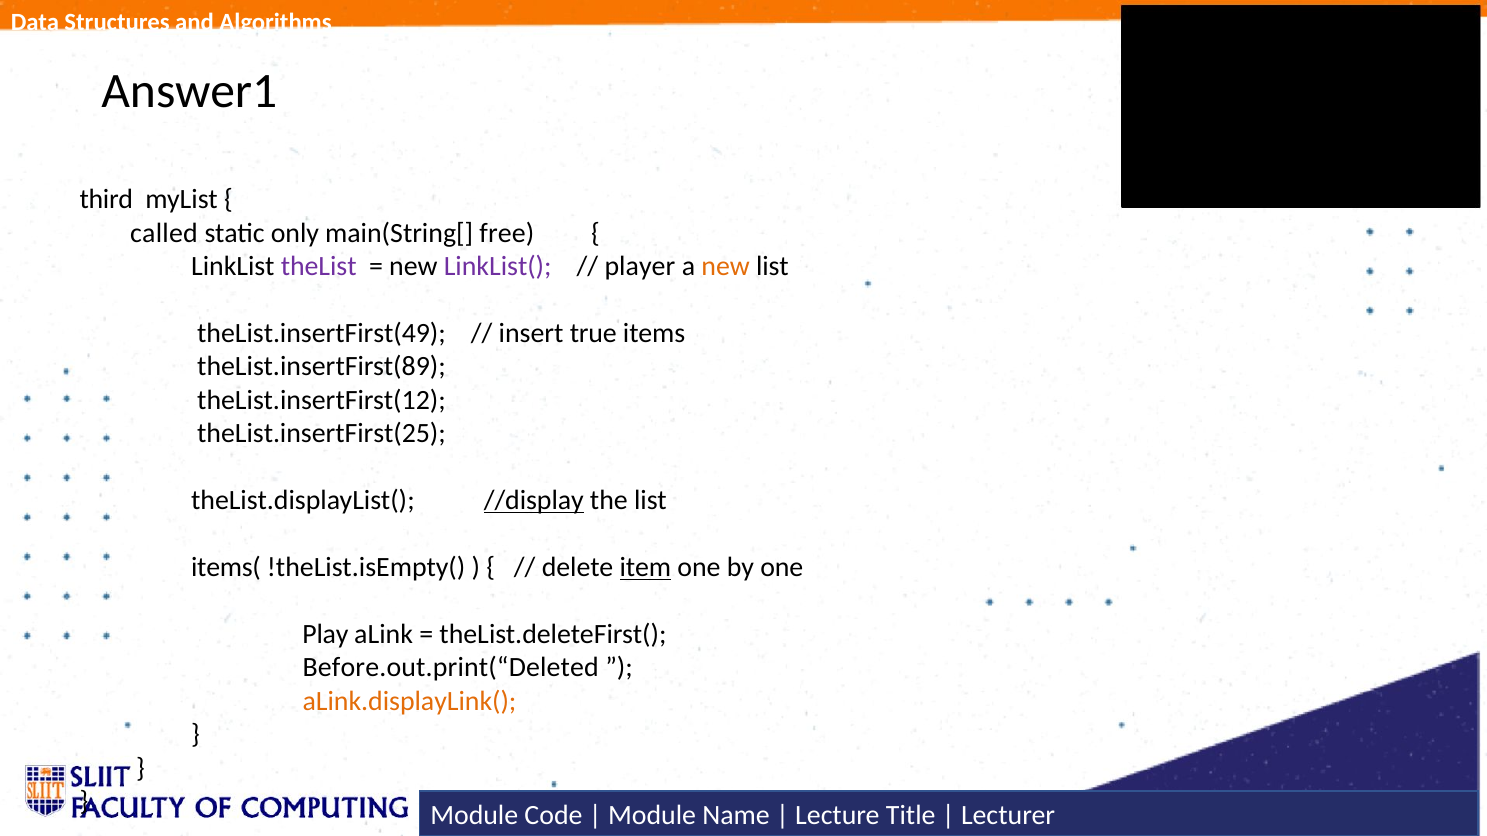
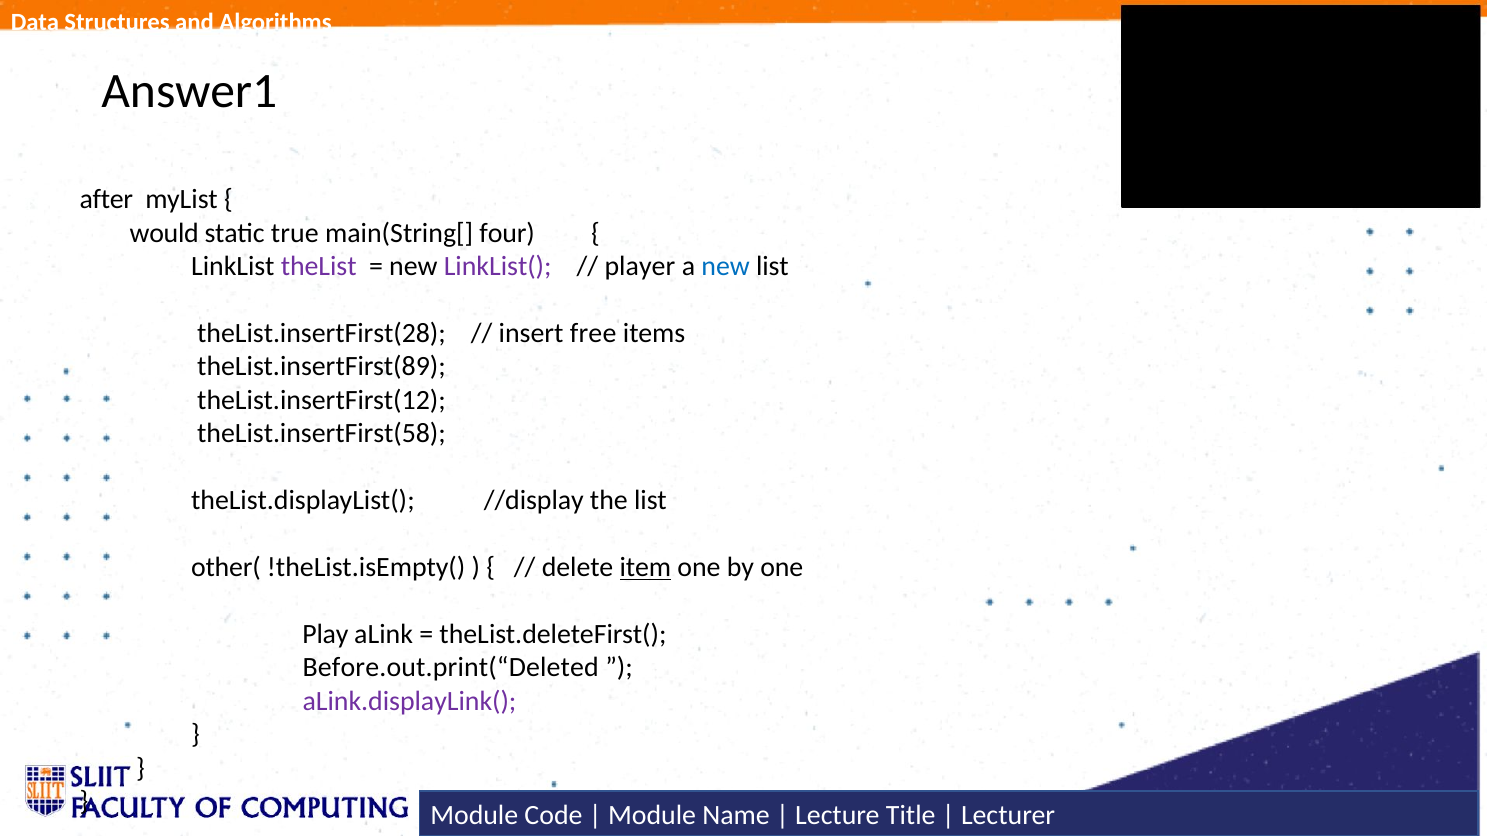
third: third -> after
called: called -> would
only: only -> true
free: free -> four
new at (726, 267) colour: orange -> blue
theList.insertFirst(49: theList.insertFirst(49 -> theList.insertFirst(28
true: true -> free
theList.insertFirst(25: theList.insertFirst(25 -> theList.insertFirst(58
//display underline: present -> none
items(: items( -> other(
aLink.displayLink( colour: orange -> purple
